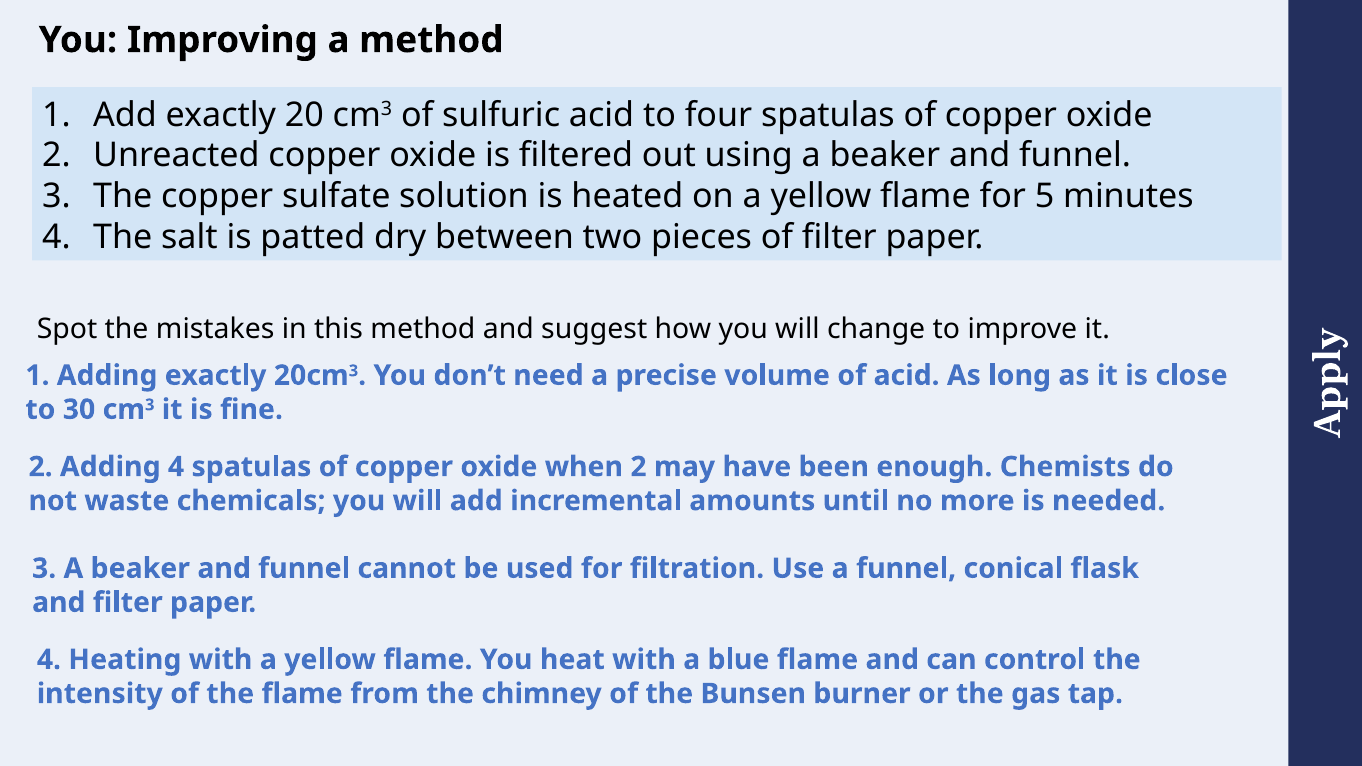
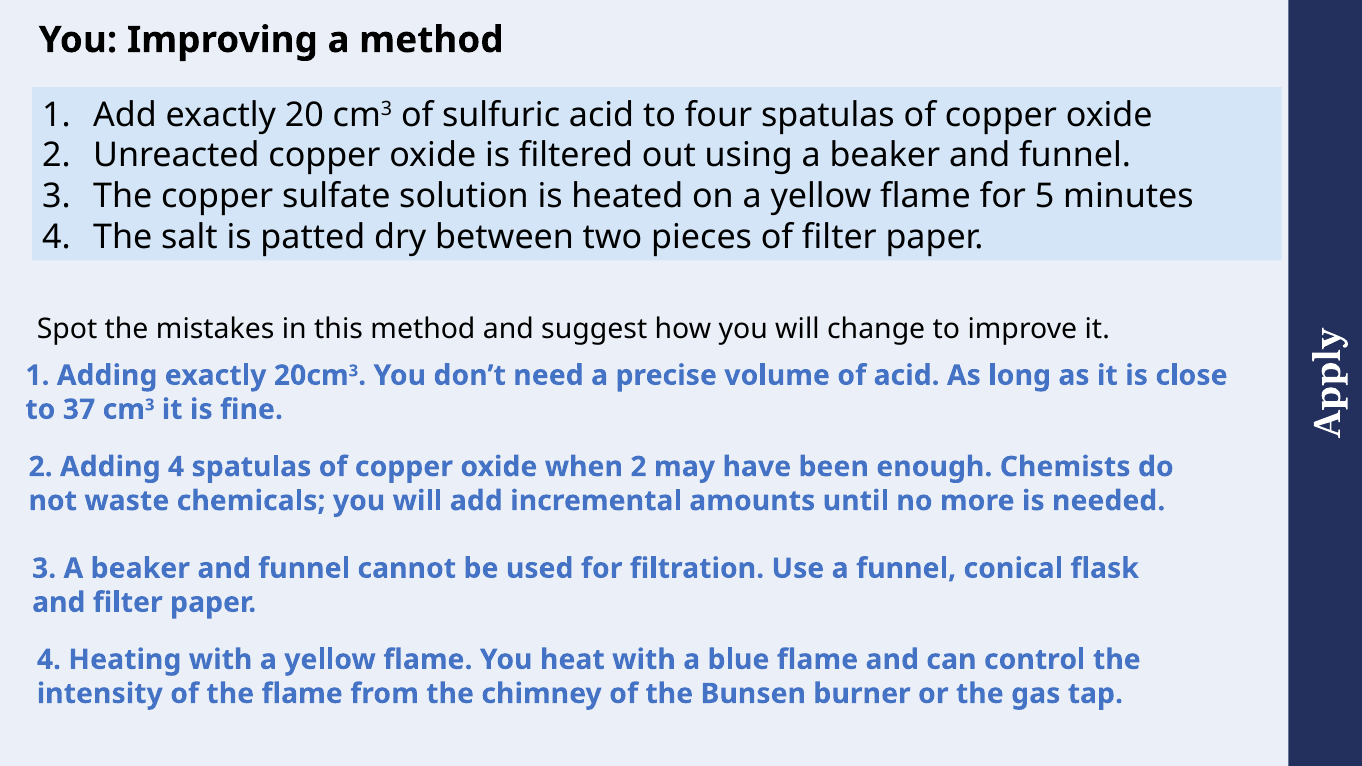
30: 30 -> 37
